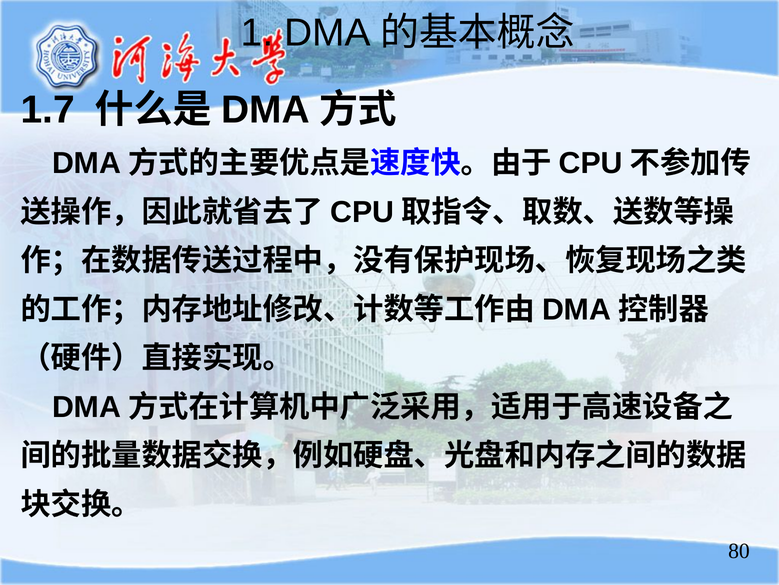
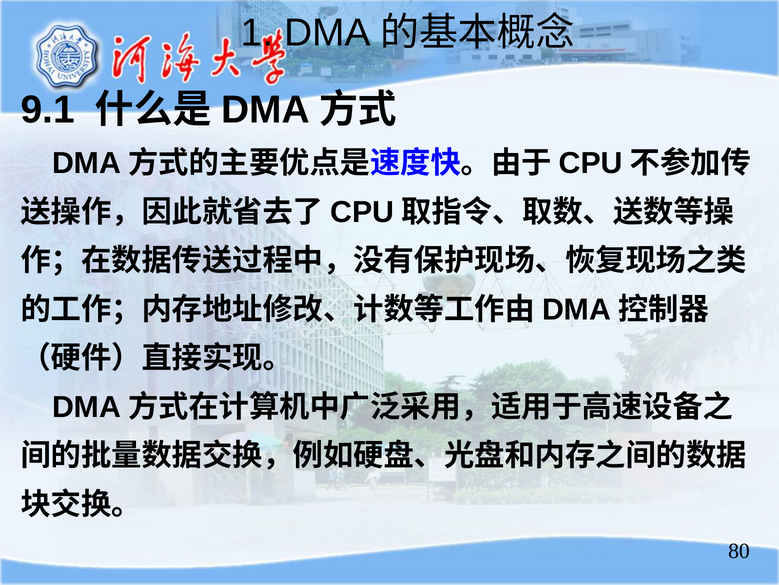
1.7: 1.7 -> 9.1
